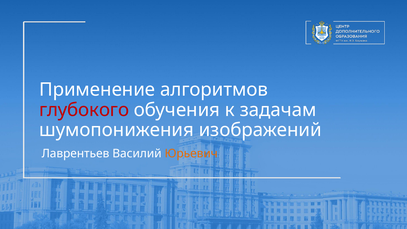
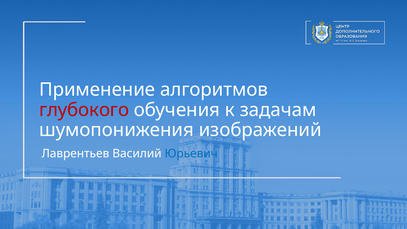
Юрьевич colour: orange -> blue
